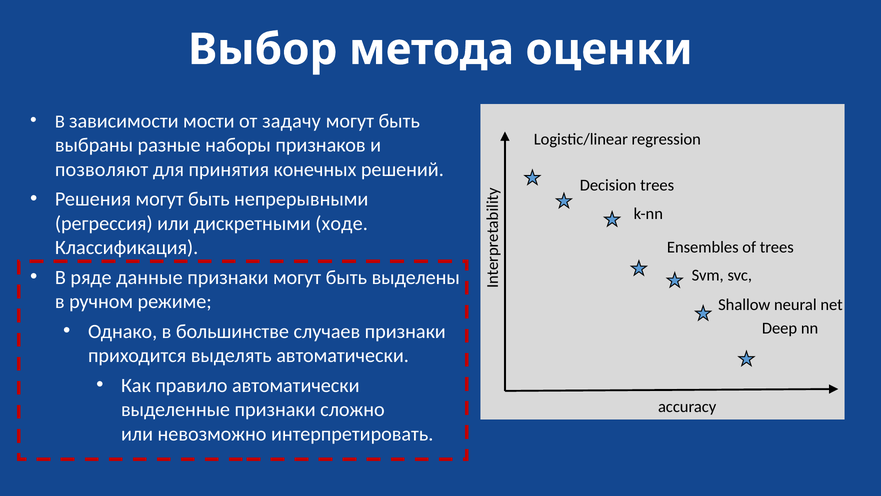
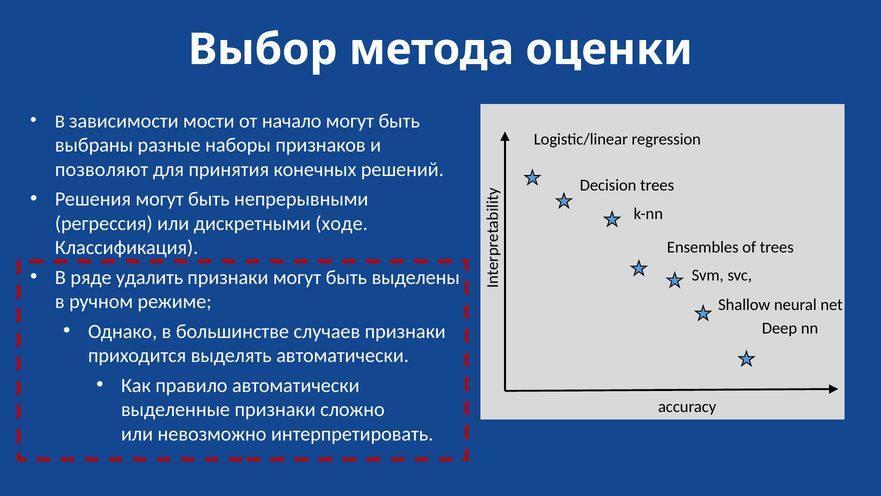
задачу: задачу -> начало
данные: данные -> удалить
